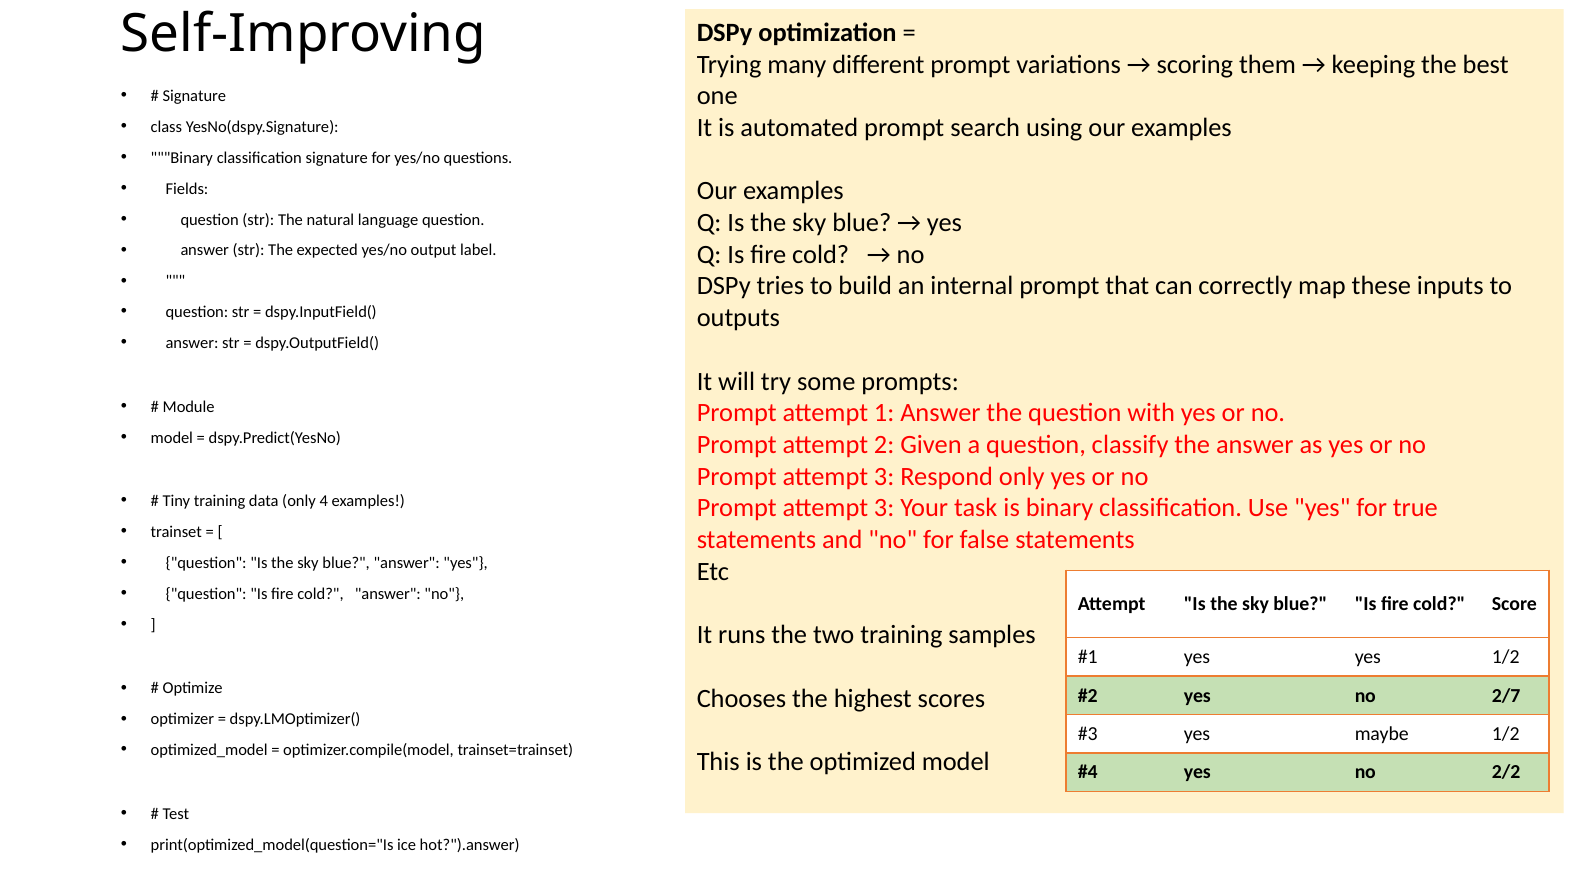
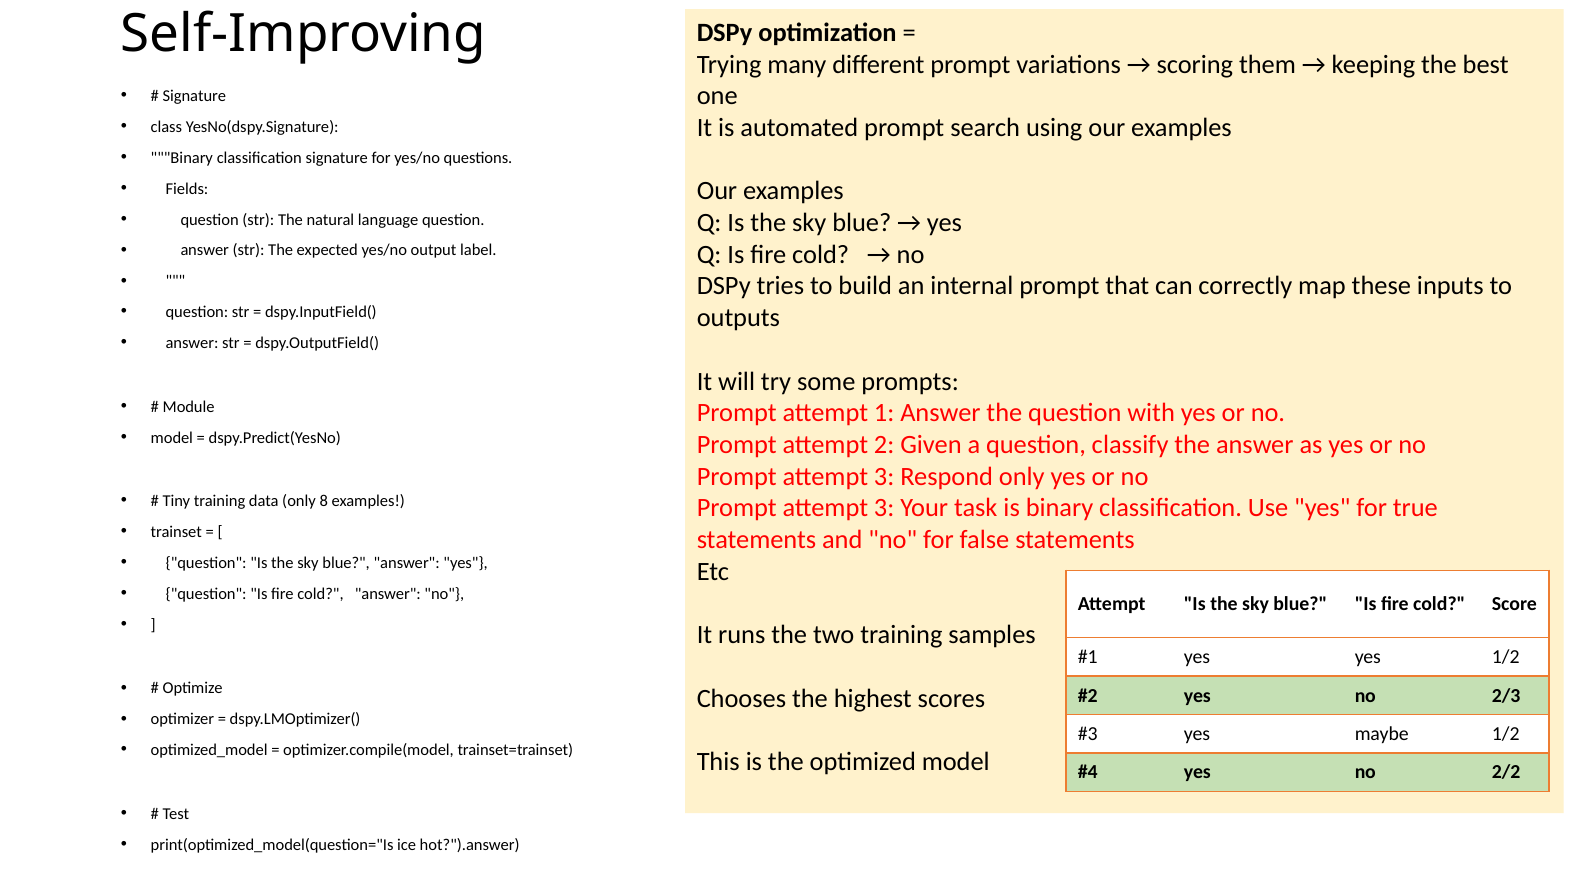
4: 4 -> 8
2/7: 2/7 -> 2/3
